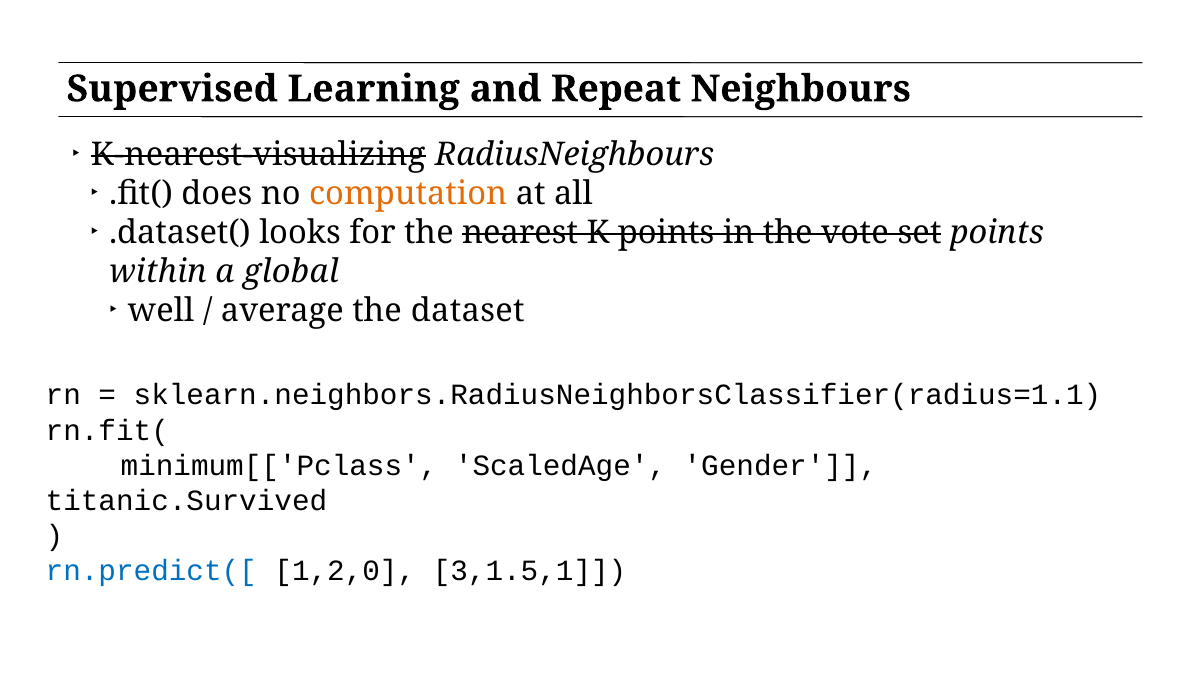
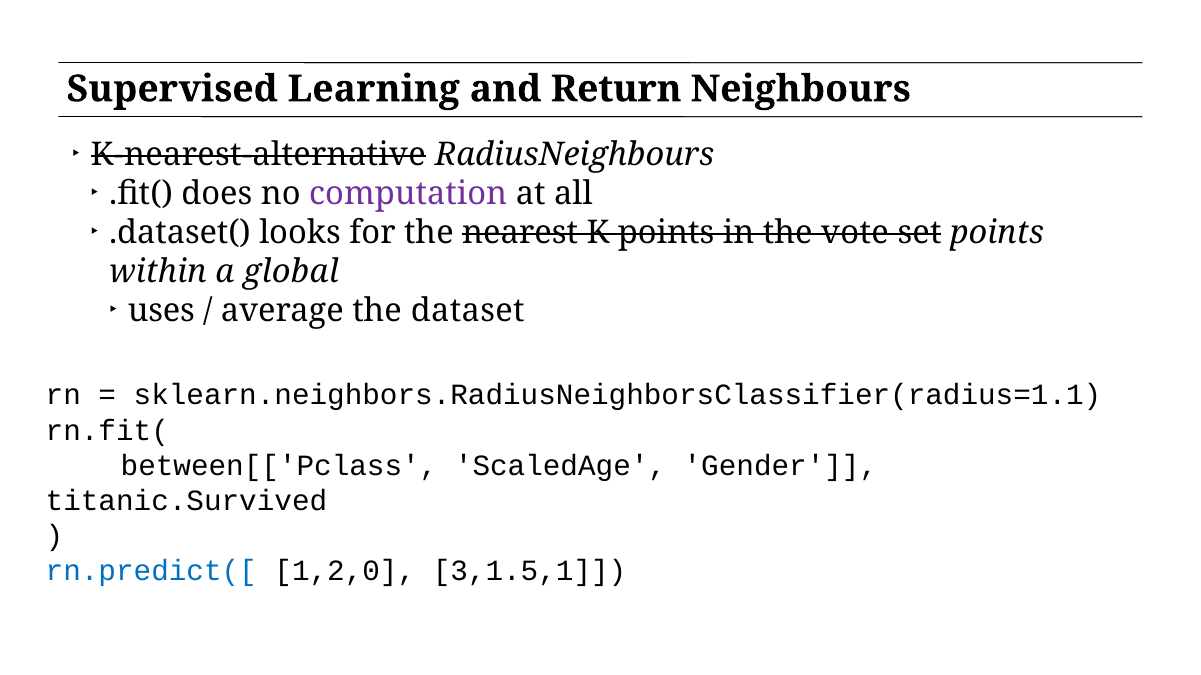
Repeat: Repeat -> Return
K-nearest-visualizing: K-nearest-visualizing -> K-nearest-alternative
computation colour: orange -> purple
well: well -> uses
minimum[['Pclass: minimum[['Pclass -> between[['Pclass
